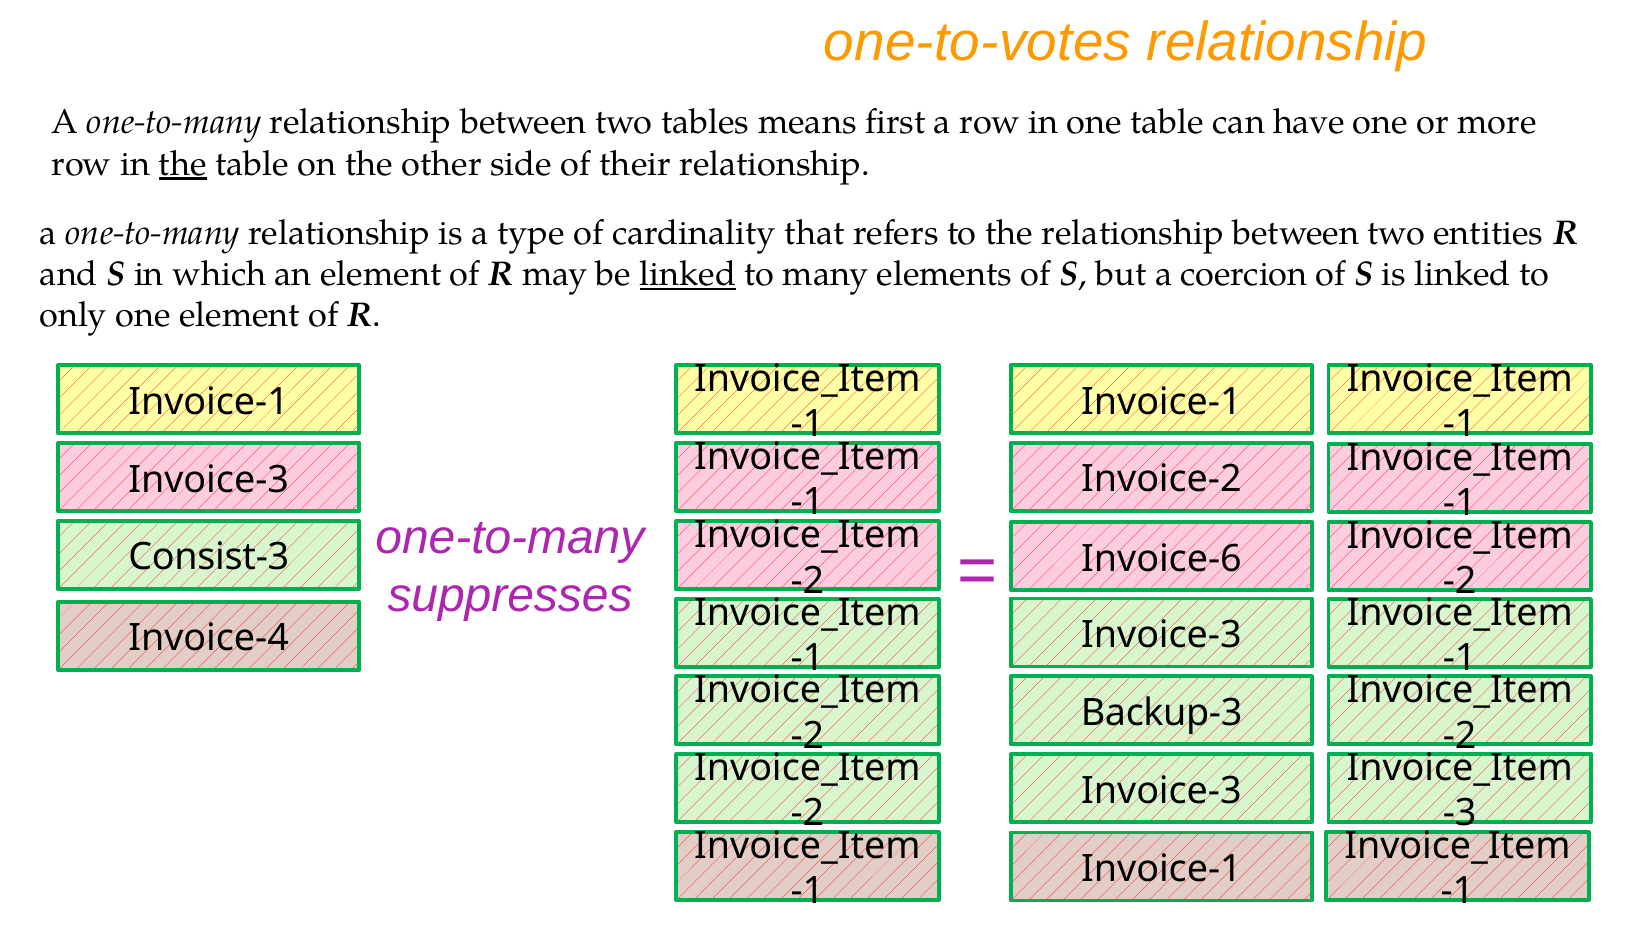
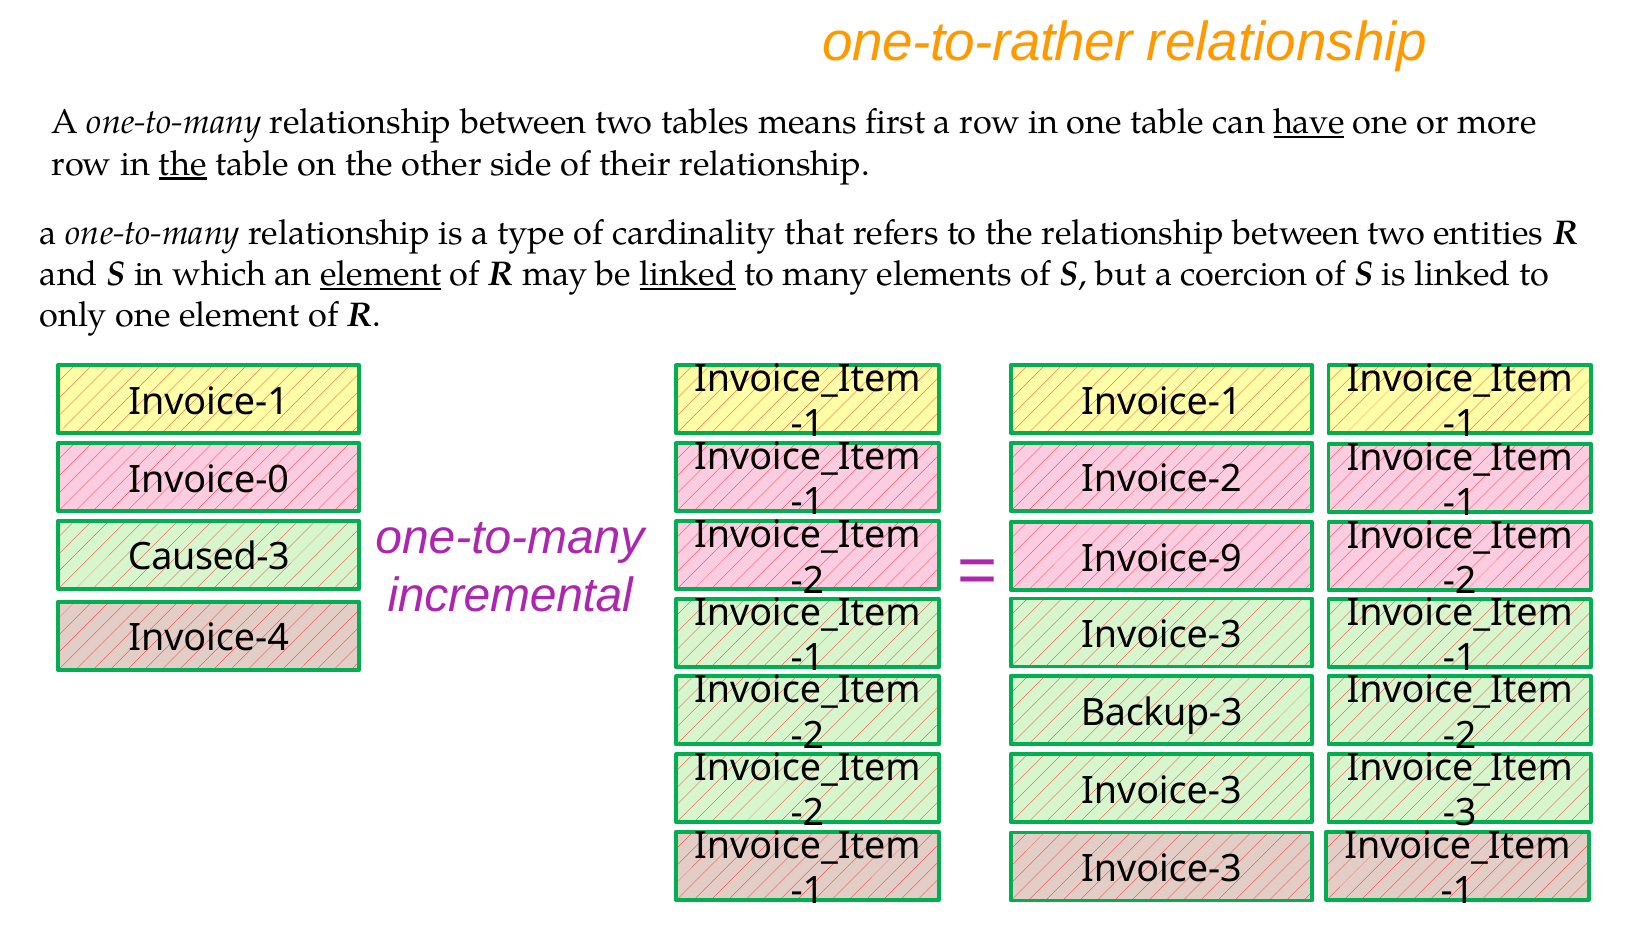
one-to-votes: one-to-votes -> one-to-rather
have underline: none -> present
element at (381, 274) underline: none -> present
Invoice-3 at (209, 480): Invoice-3 -> Invoice-0
Consist-3: Consist-3 -> Caused-3
Invoice-6: Invoice-6 -> Invoice-9
suppresses: suppresses -> incremental
Invoice-1 at (1161, 869): Invoice-1 -> Invoice-3
